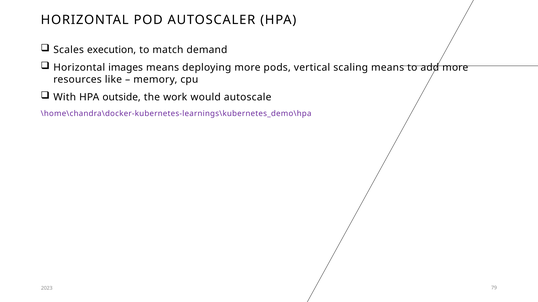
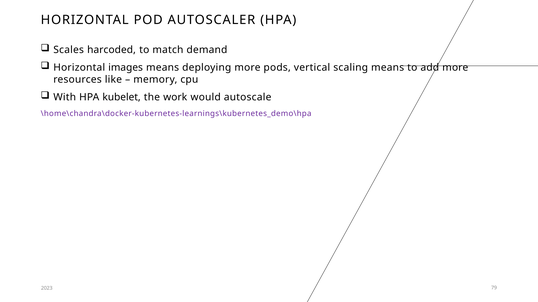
execution: execution -> harcoded
outside: outside -> kubelet
